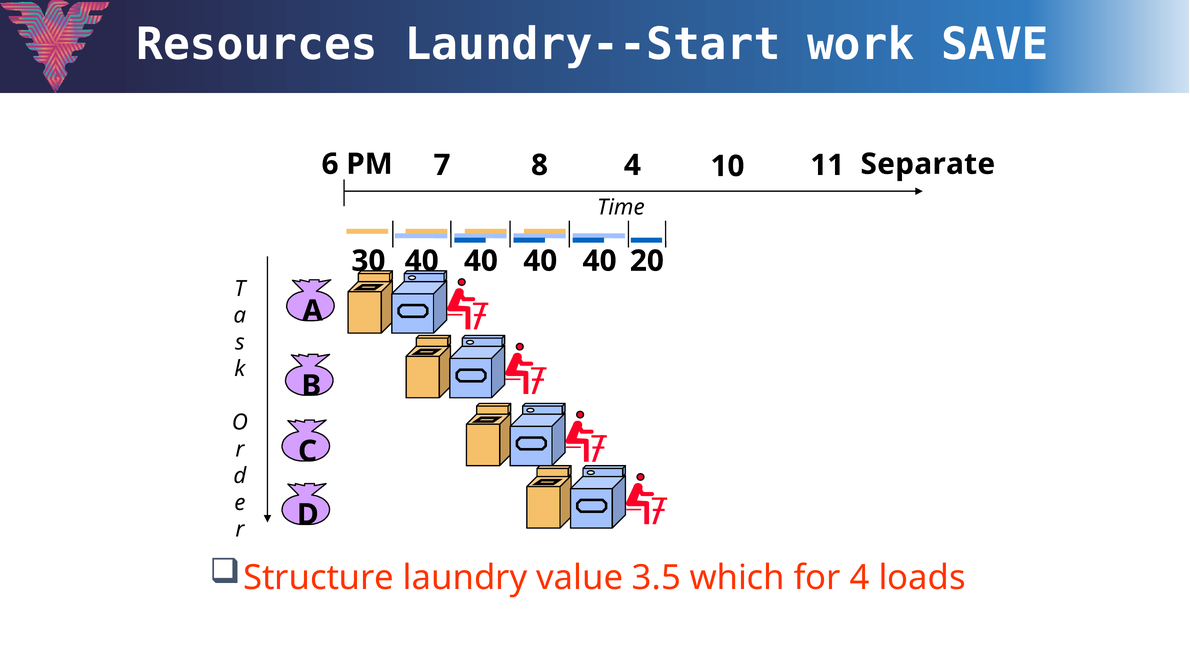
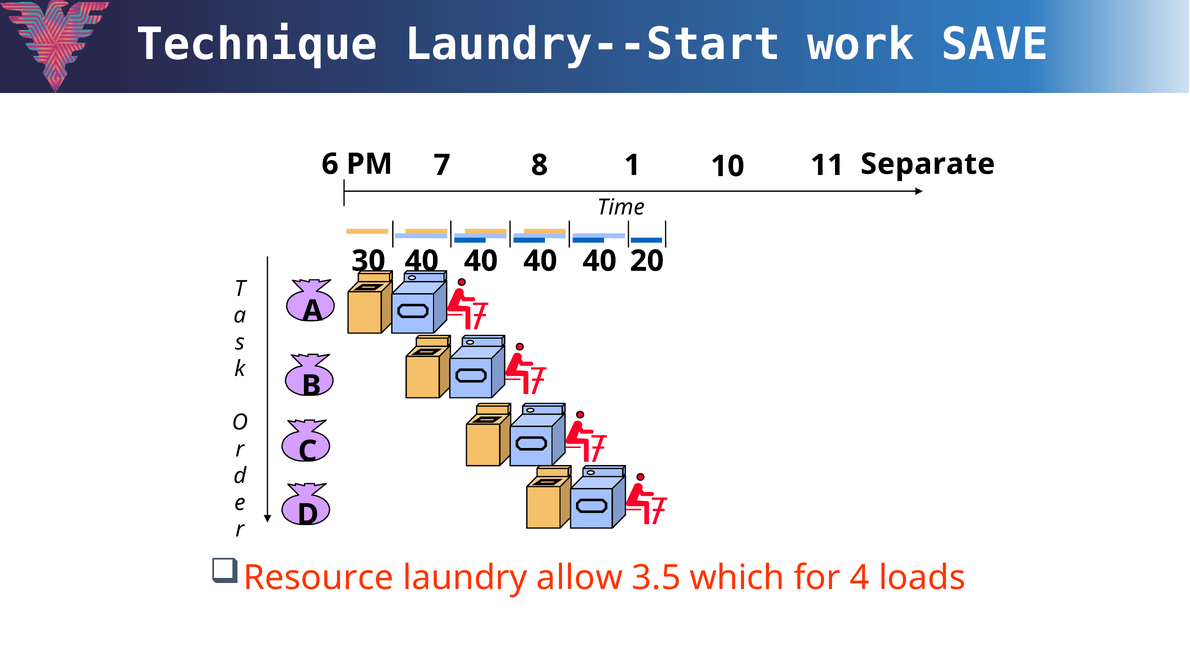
Resources: Resources -> Technique
8 4: 4 -> 1
Structure: Structure -> Resource
value: value -> allow
